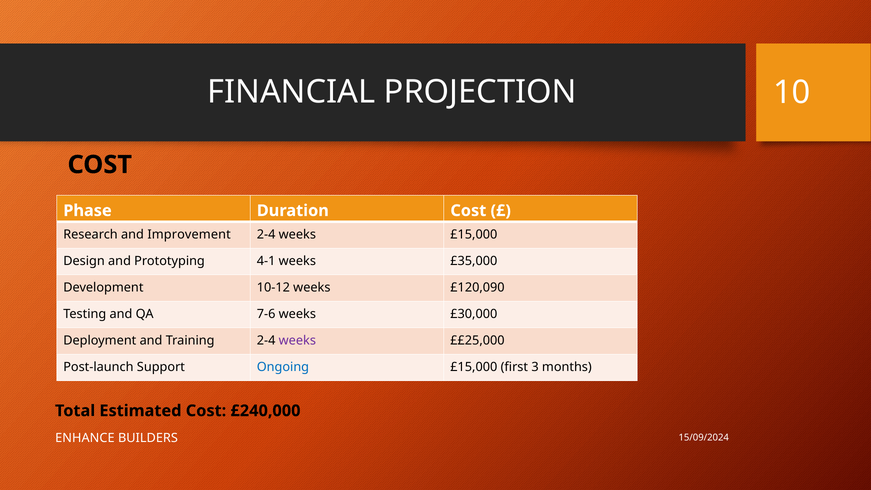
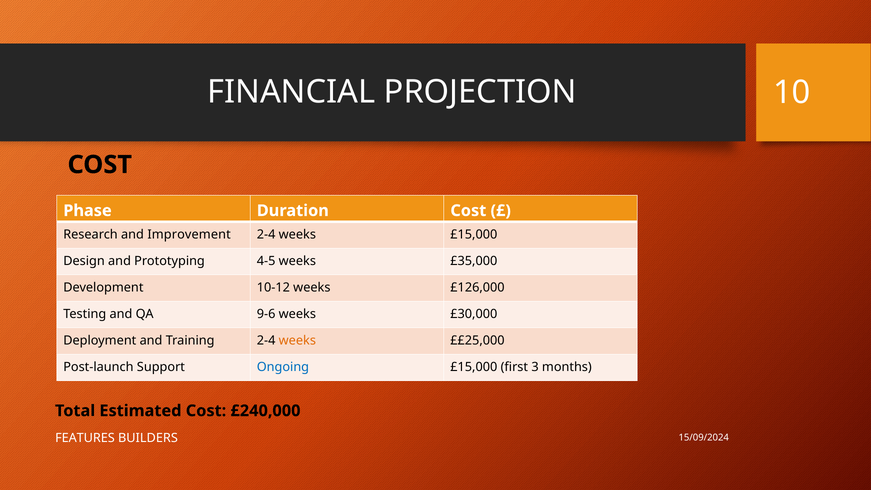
4-1: 4-1 -> 4-5
£120,090: £120,090 -> £126,000
7-6: 7-6 -> 9-6
weeks at (297, 340) colour: purple -> orange
ENHANCE: ENHANCE -> FEATURES
